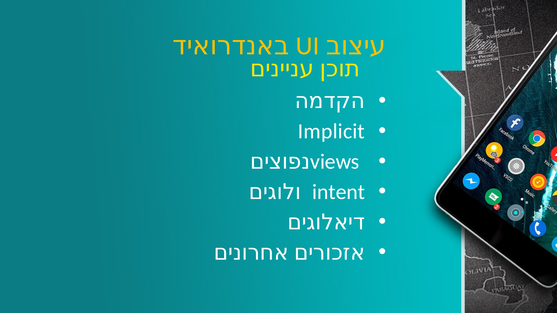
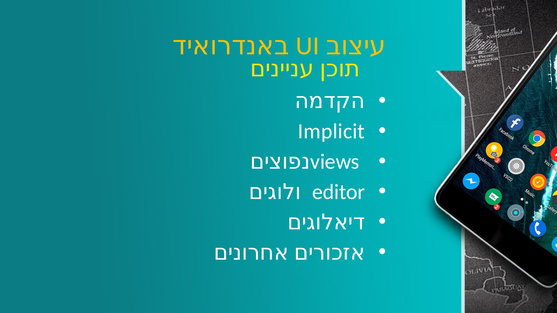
intent: intent -> editor
